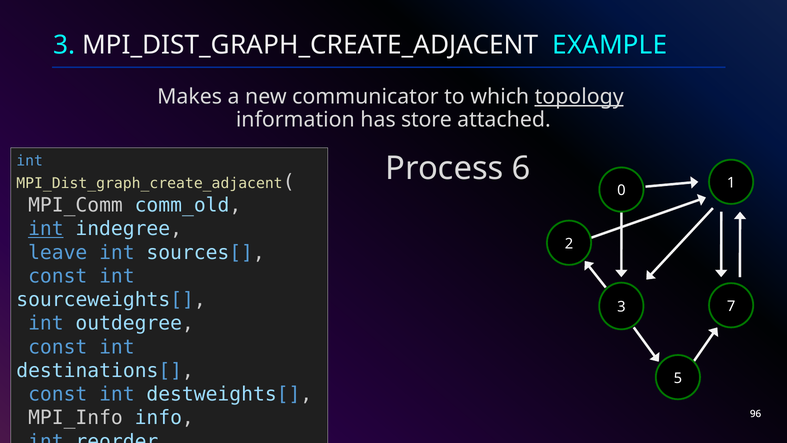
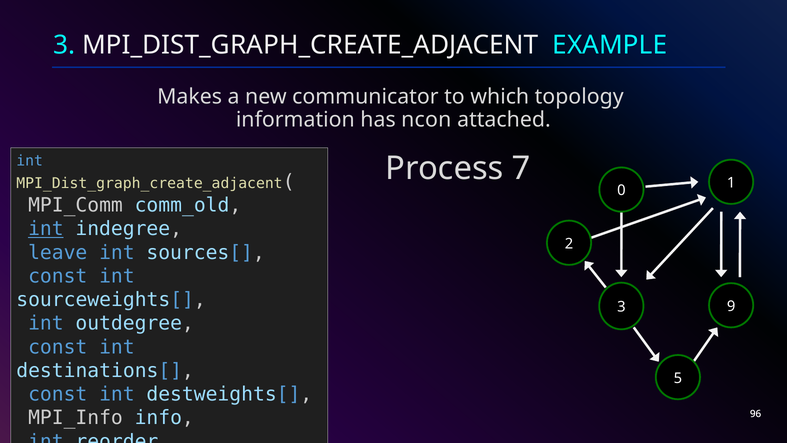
topology underline: present -> none
store: store -> ncon
6: 6 -> 7
7: 7 -> 9
